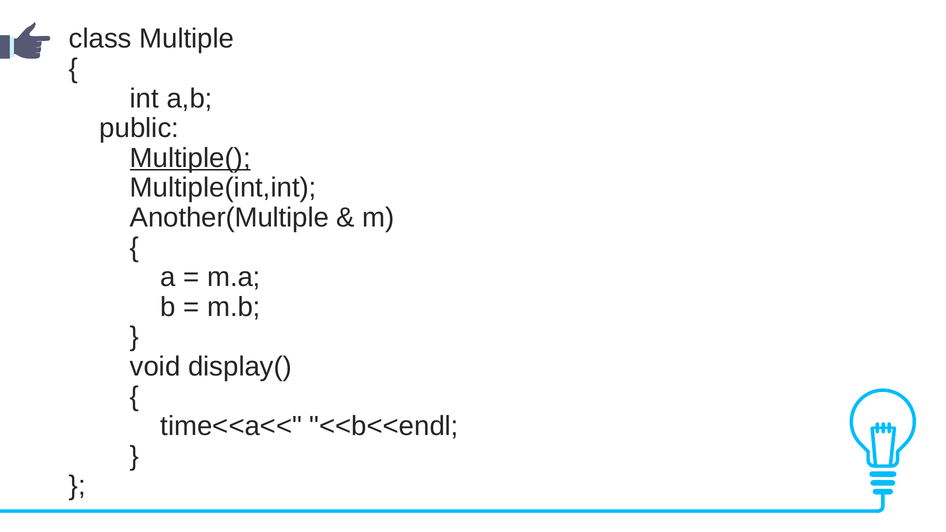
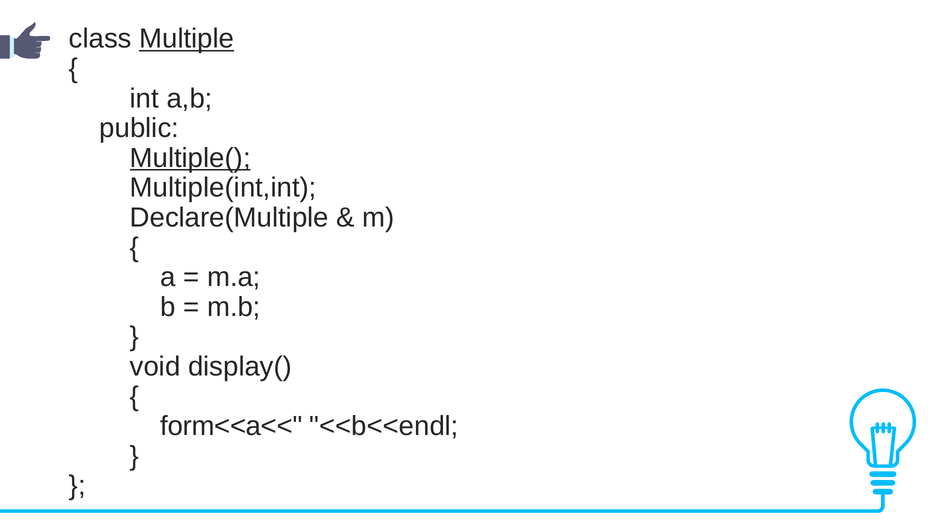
Multiple underline: none -> present
Another(Multiple: Another(Multiple -> Declare(Multiple
time<<a<<: time<<a<< -> form<<a<<
